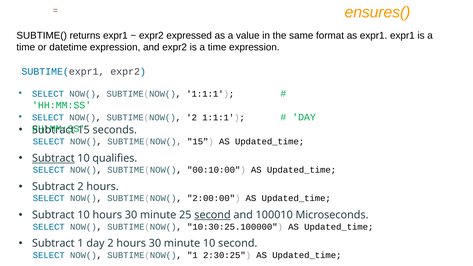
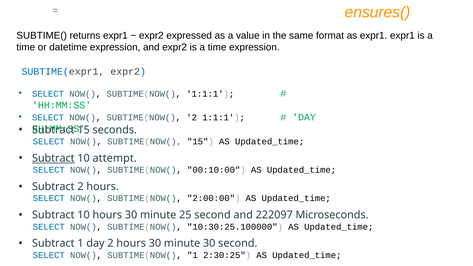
qualifies: qualifies -> attempt
second at (213, 215) underline: present -> none
100010: 100010 -> 222097
minute 10: 10 -> 30
